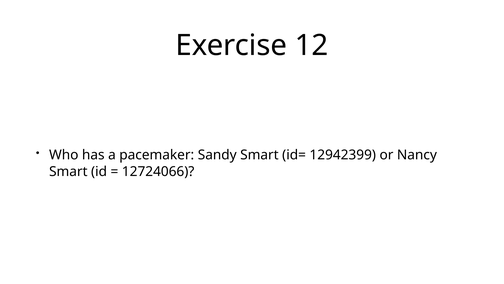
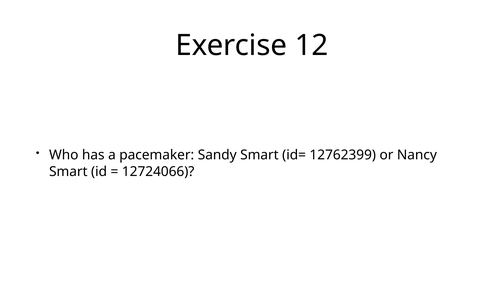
12942399: 12942399 -> 12762399
